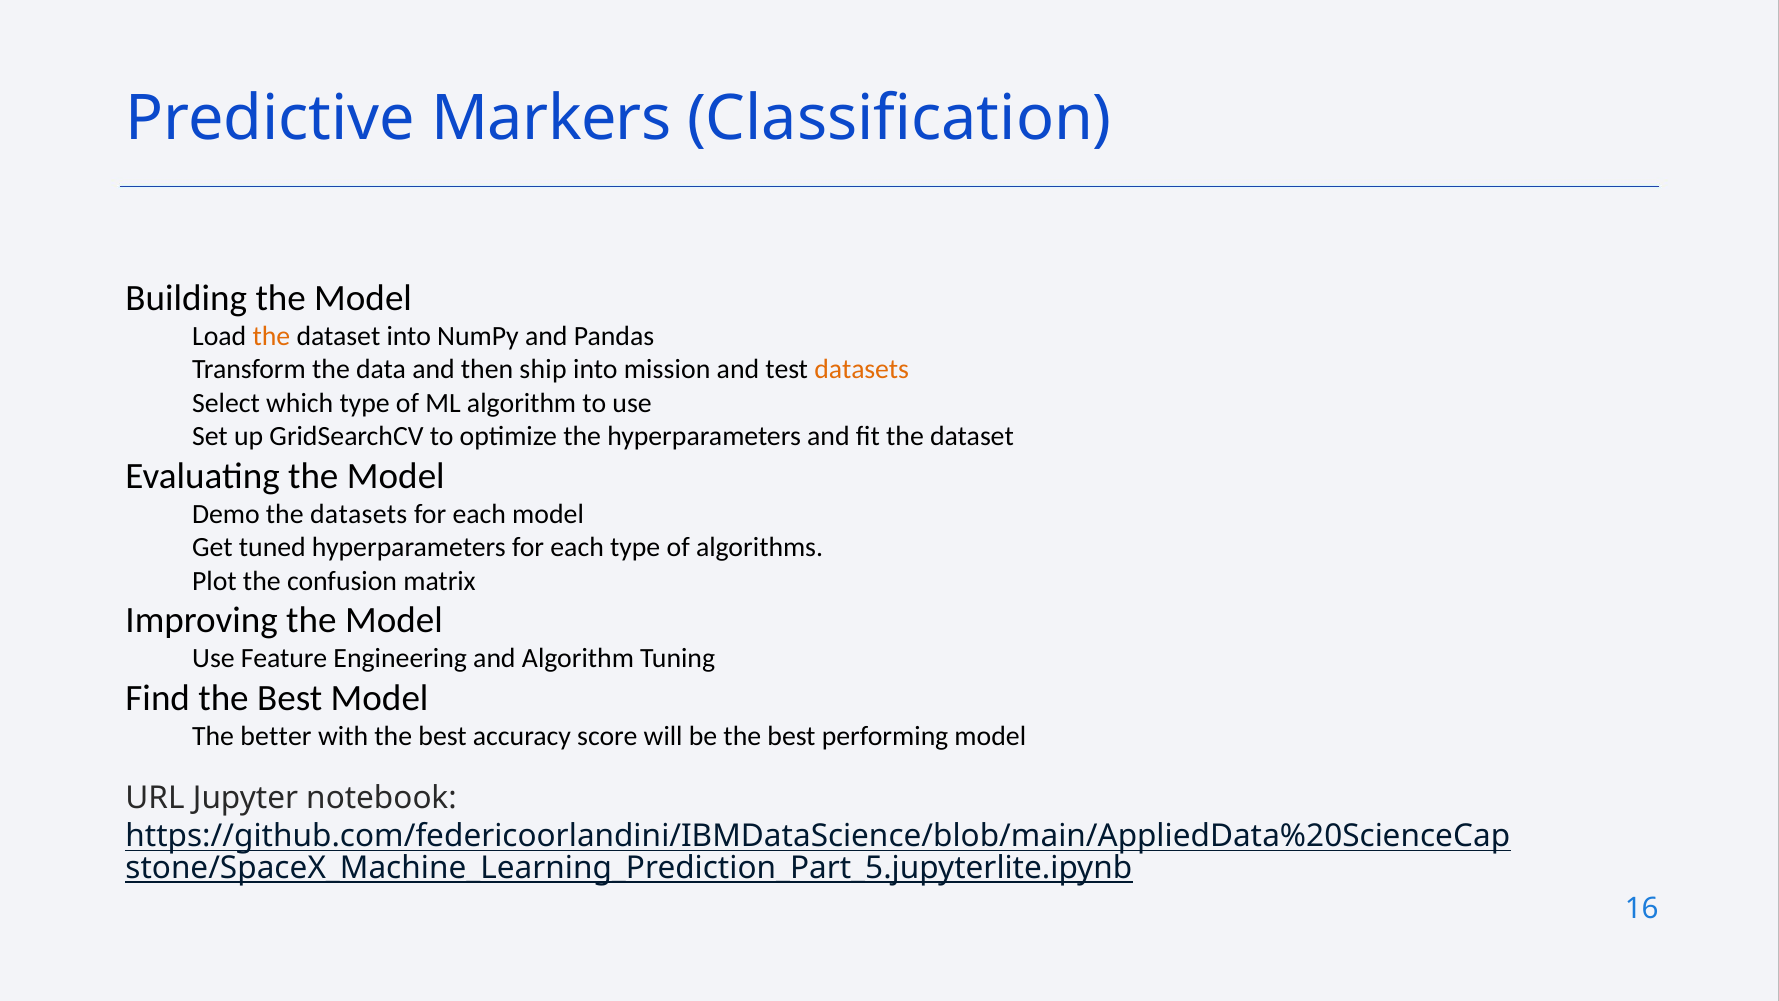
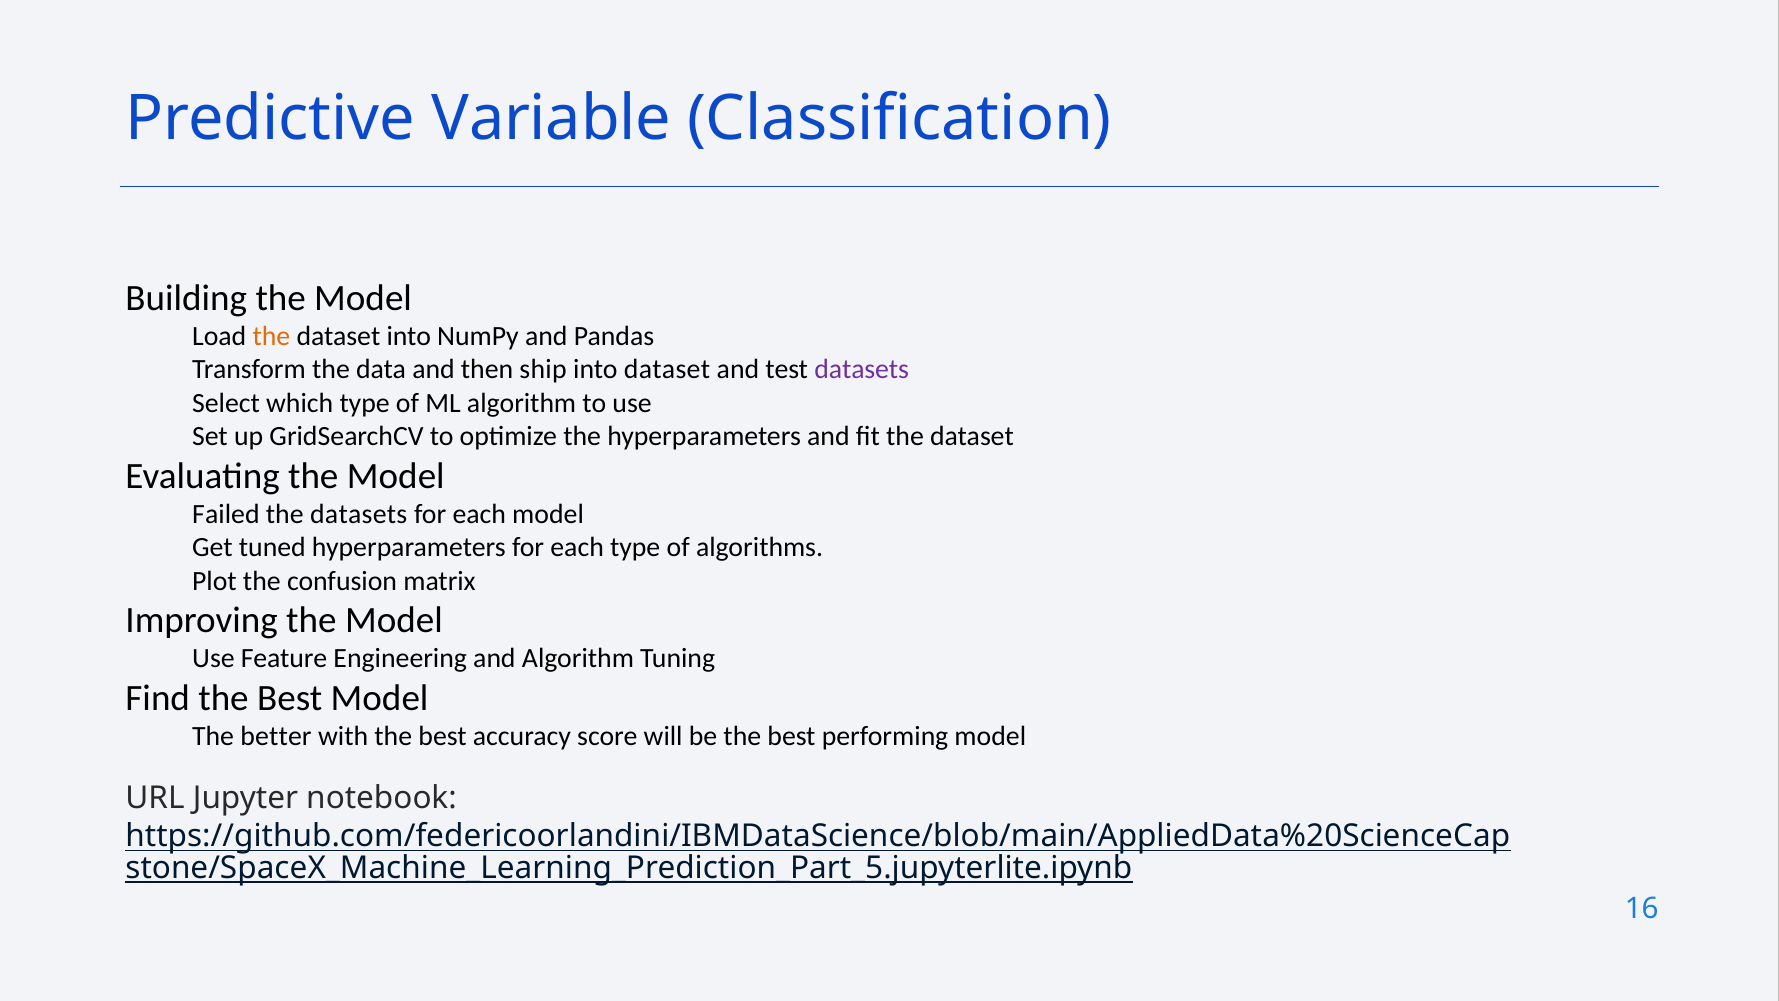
Markers: Markers -> Variable
into mission: mission -> dataset
datasets at (862, 369) colour: orange -> purple
Demo: Demo -> Failed
